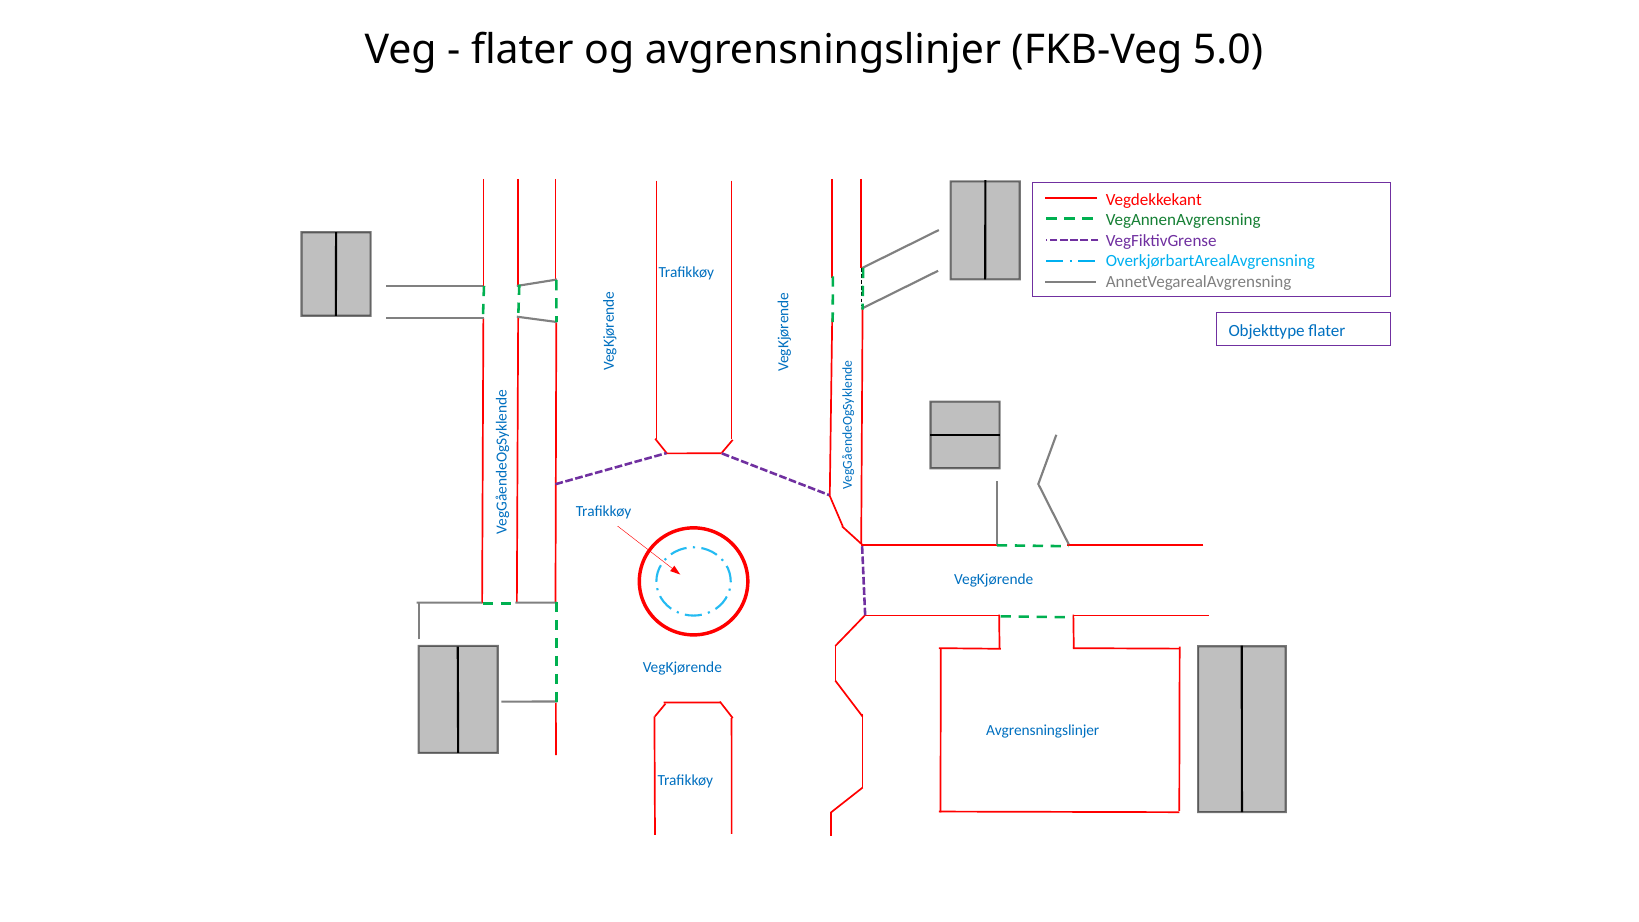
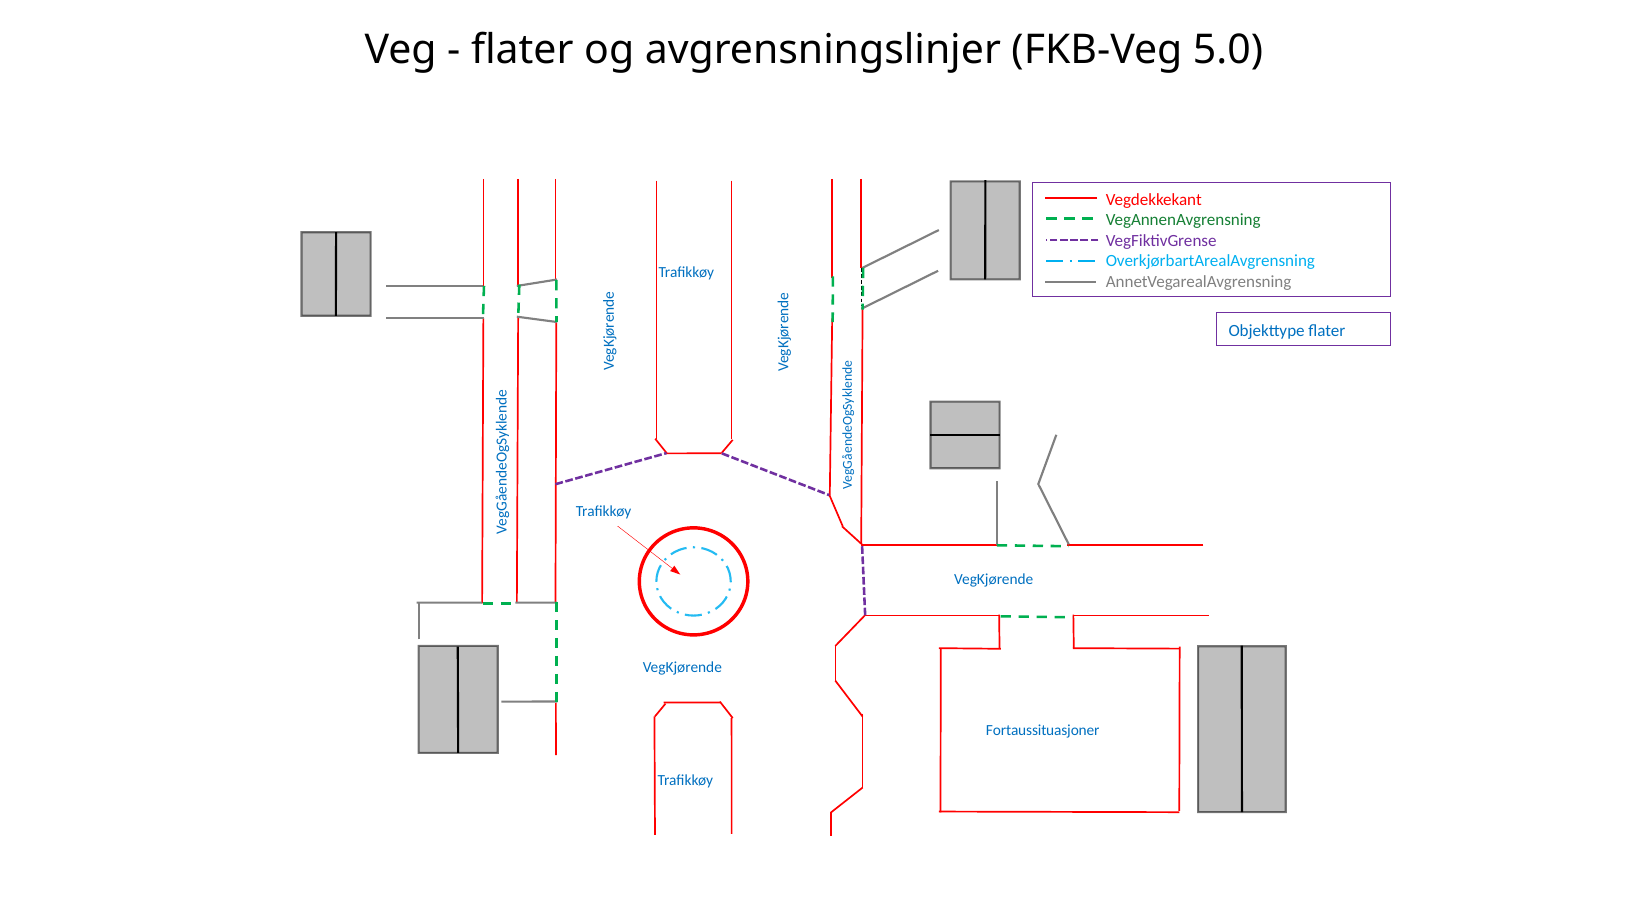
Avgrensningslinjer at (1043, 731): Avgrensningslinjer -> Fortaussituasjoner
